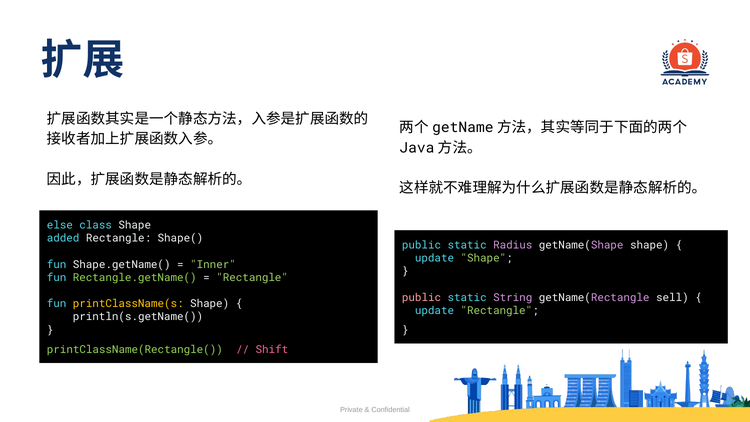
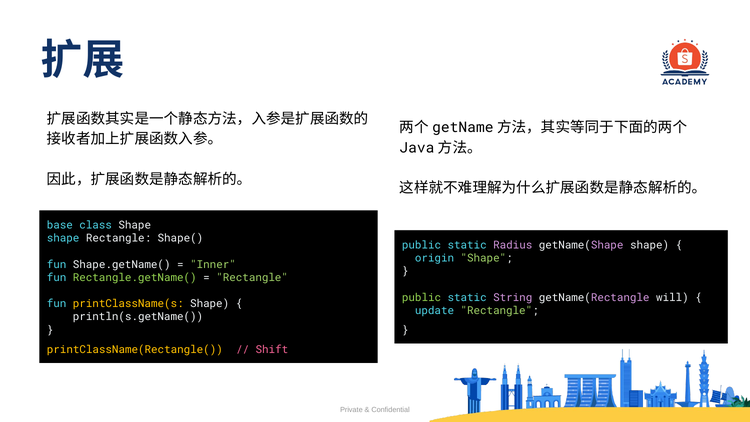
else: else -> base
added at (63, 238): added -> shape
update at (435, 258): update -> origin
public at (422, 297) colour: pink -> light green
sell: sell -> will
printClassName(Rectangle( colour: light green -> yellow
